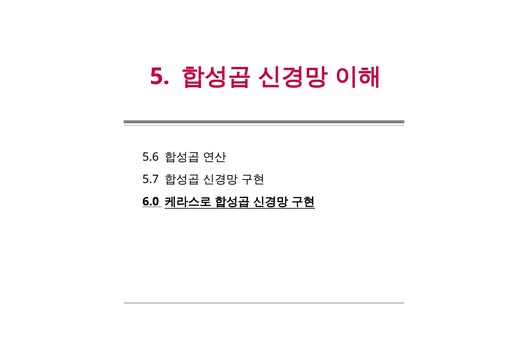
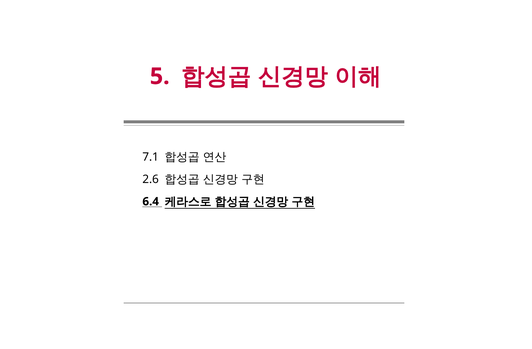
5.6: 5.6 -> 7.1
5.7: 5.7 -> 2.6
6.0: 6.0 -> 6.4
